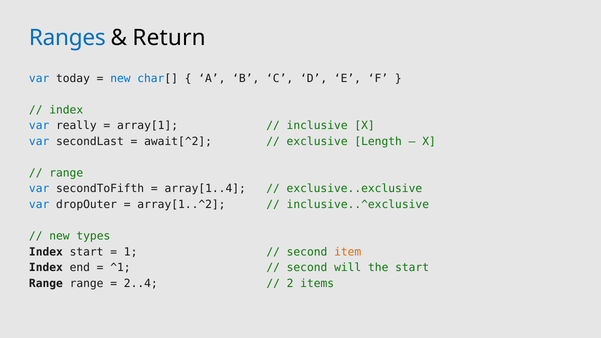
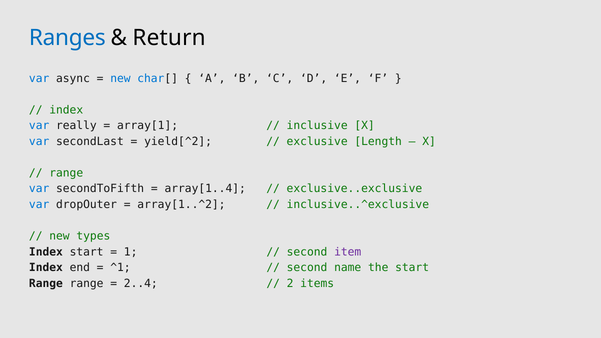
today: today -> async
await[^2: await[^2 -> yield[^2
item colour: orange -> purple
will: will -> name
